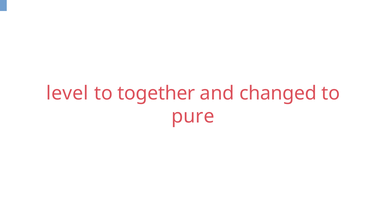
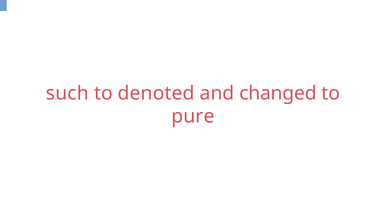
level: level -> such
together: together -> denoted
